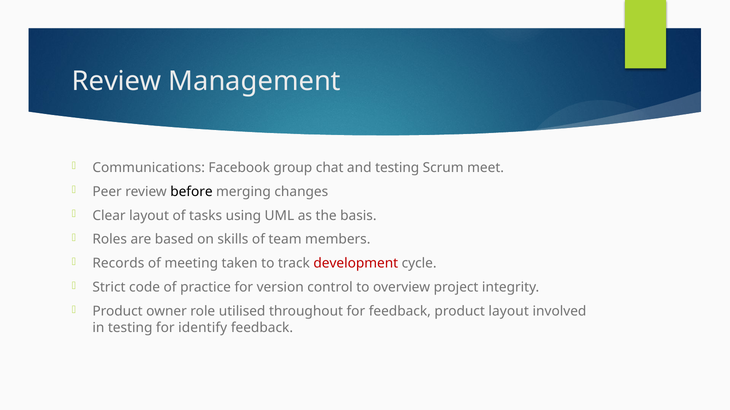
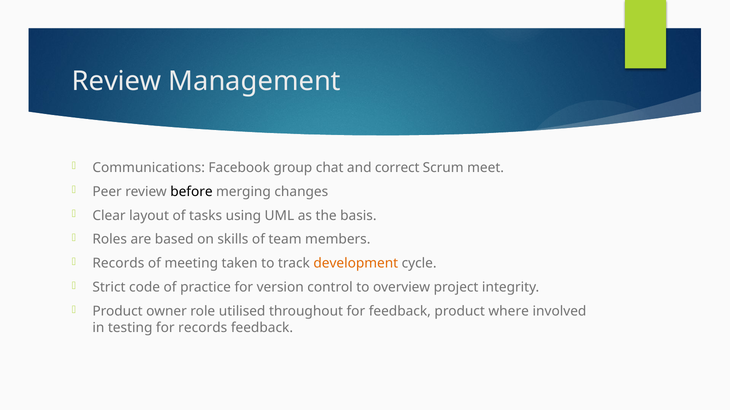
and testing: testing -> correct
development colour: red -> orange
product layout: layout -> where
for identify: identify -> records
